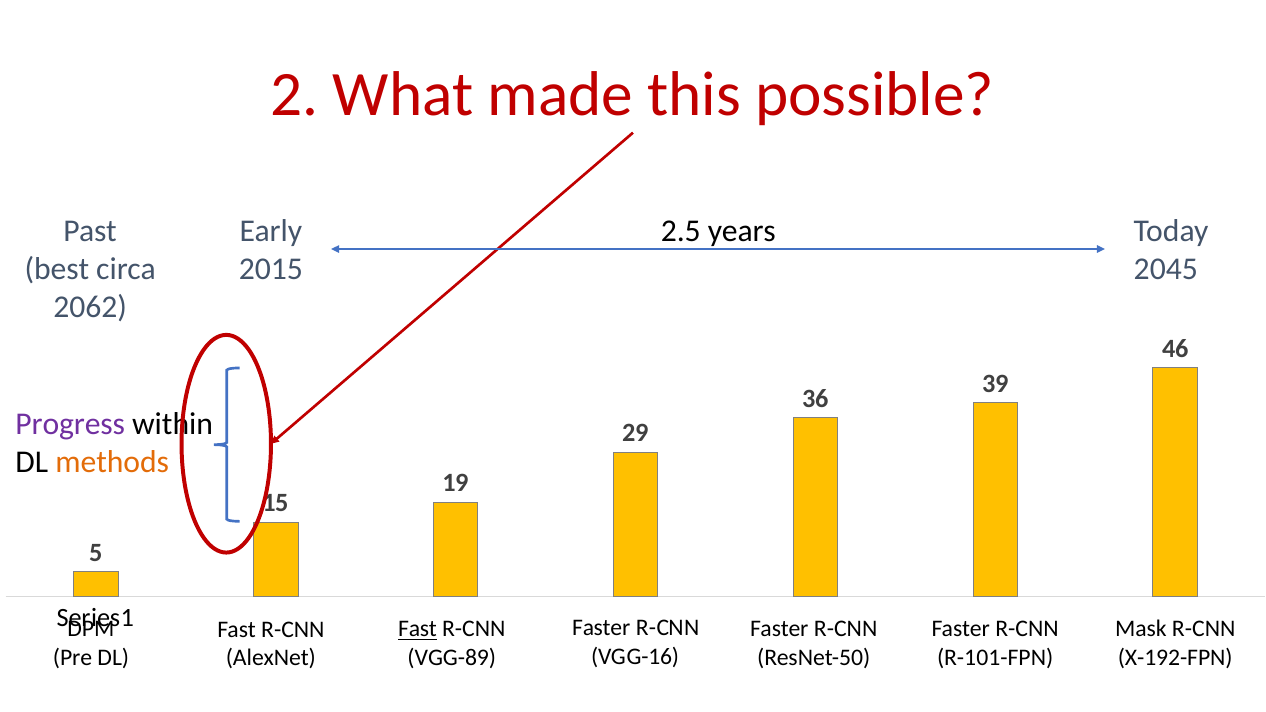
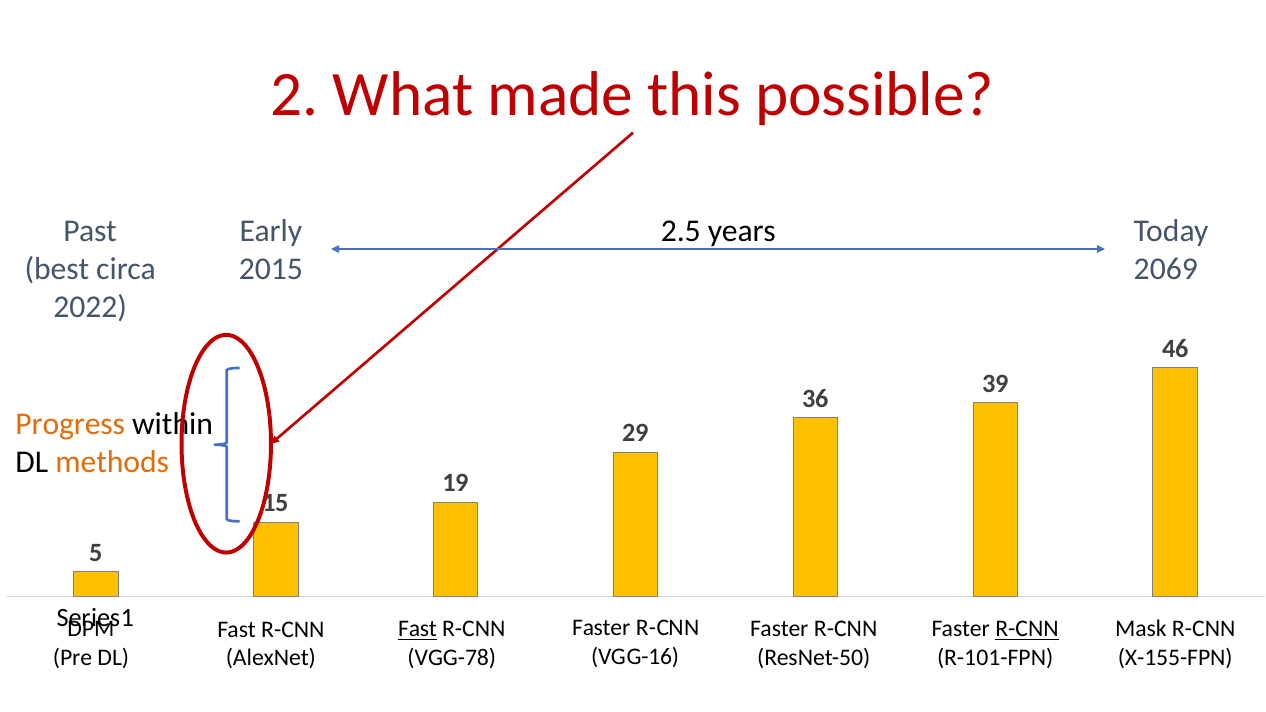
2045: 2045 -> 2069
2062: 2062 -> 2022
Progress colour: purple -> orange
R-CNN at (1027, 629) underline: none -> present
VGG-89: VGG-89 -> VGG-78
X-192-FPN: X-192-FPN -> X-155-FPN
